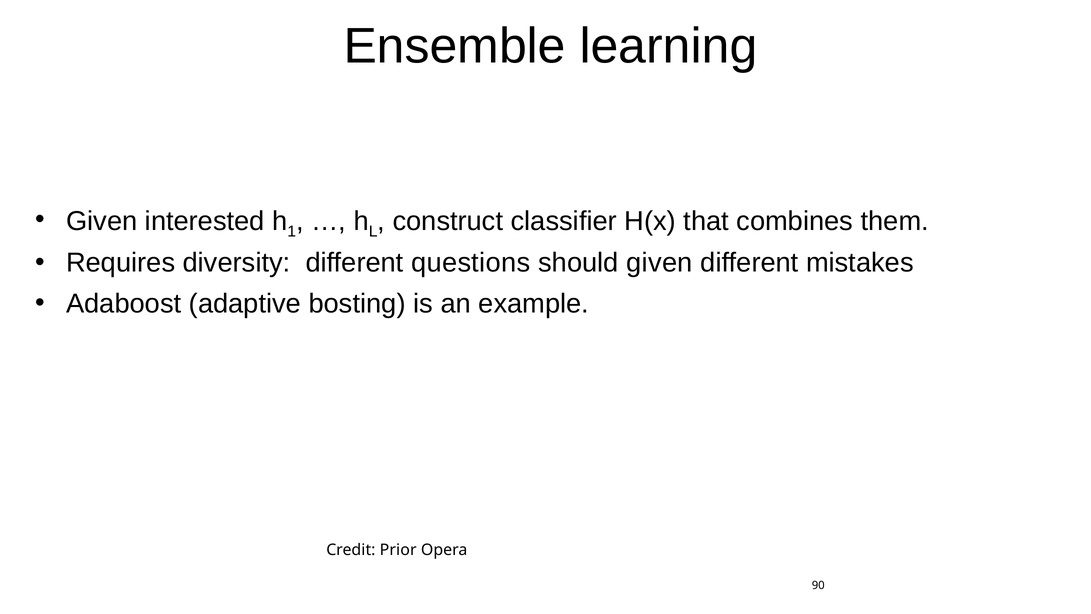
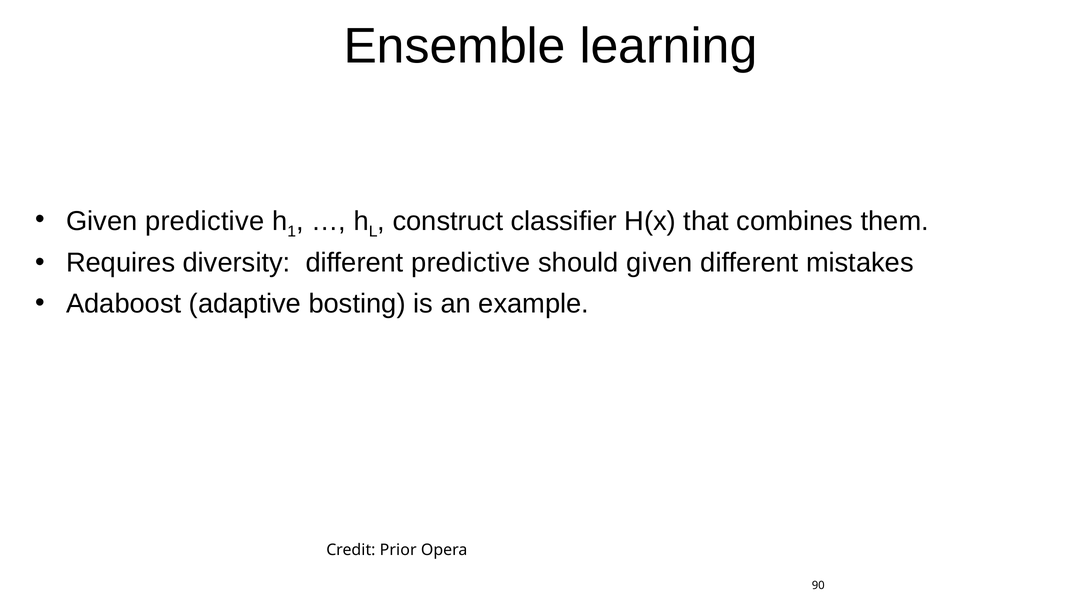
Given interested: interested -> predictive
different questions: questions -> predictive
